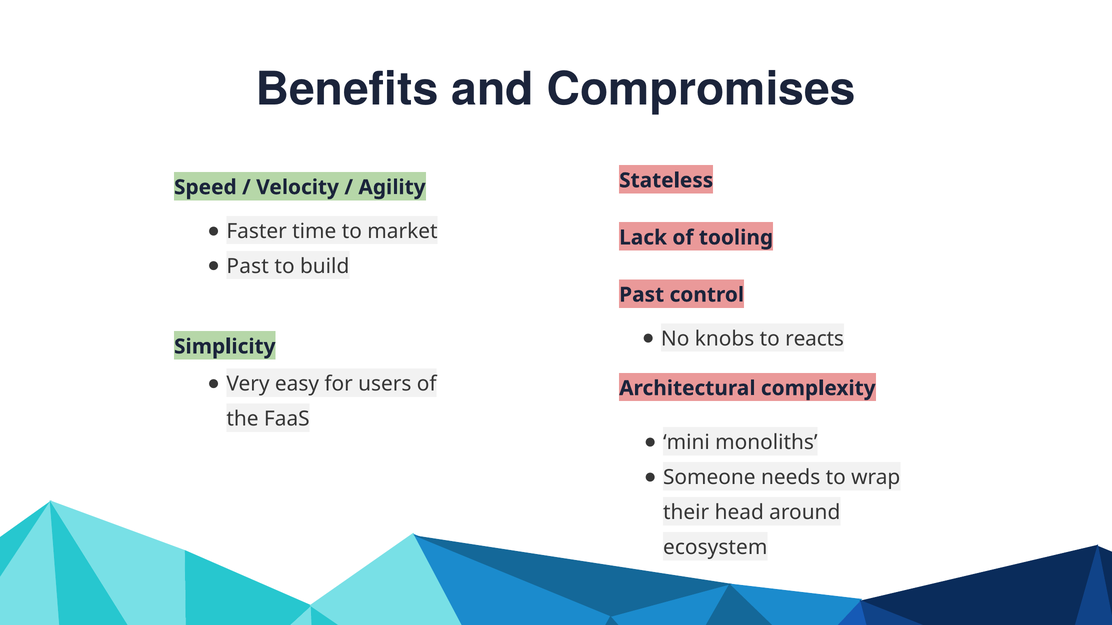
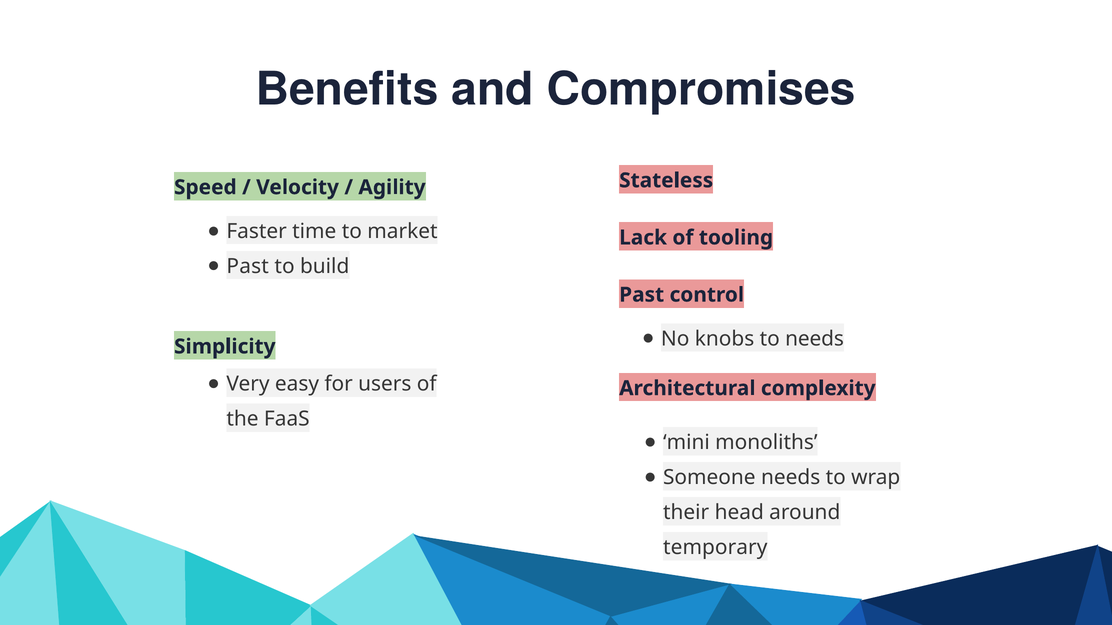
to reacts: reacts -> needs
ecosystem: ecosystem -> temporary
